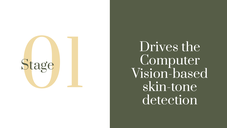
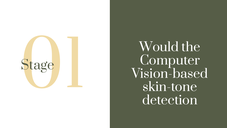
Drives: Drives -> Would
